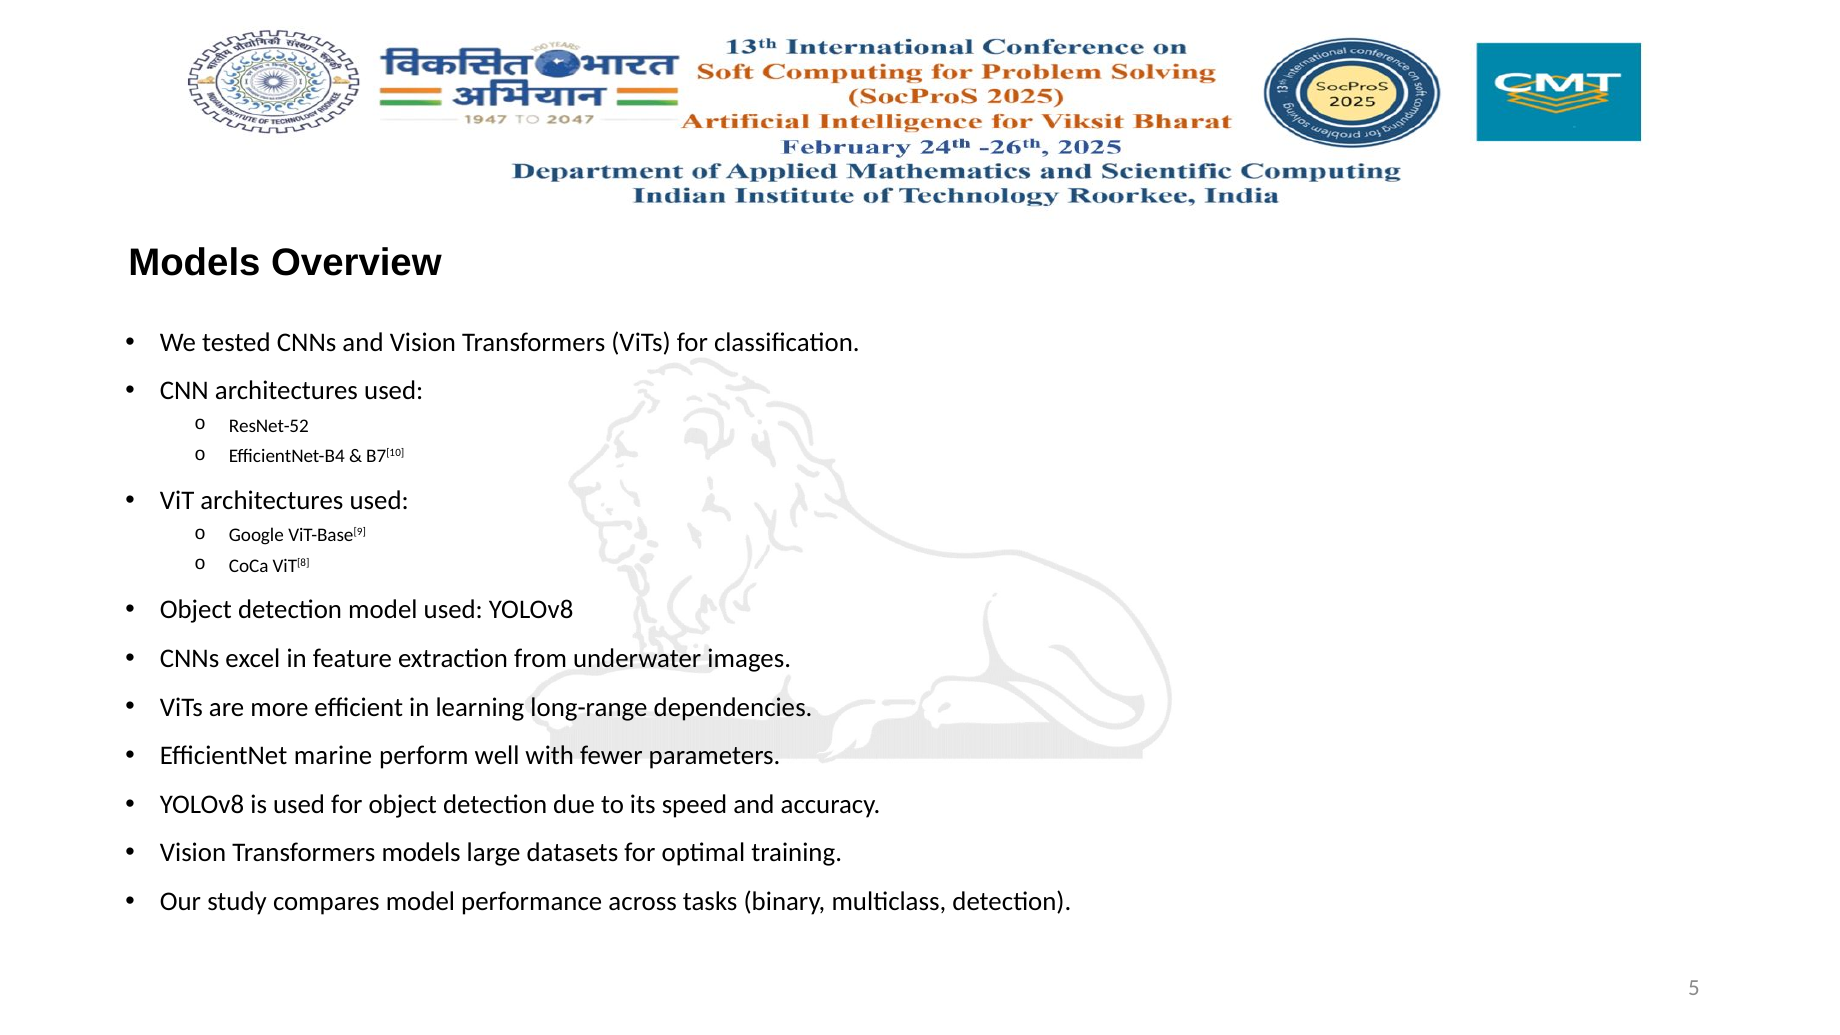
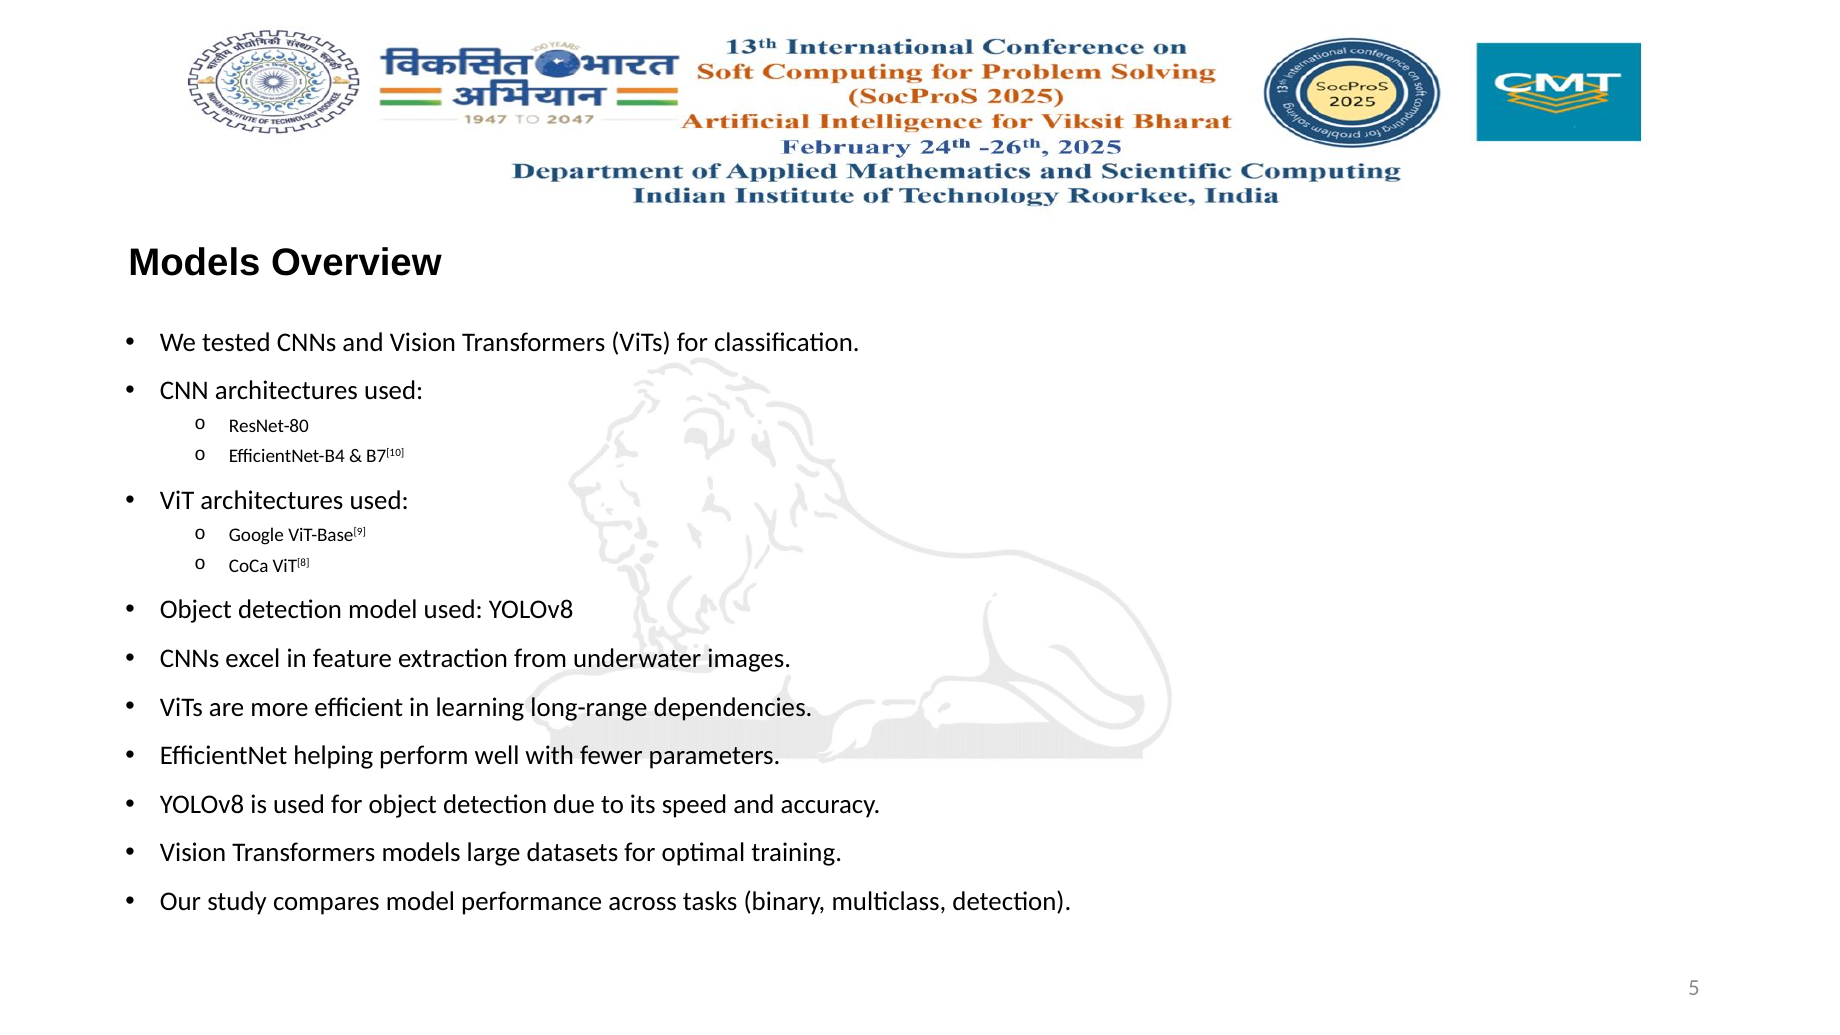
ResNet-52: ResNet-52 -> ResNet-80
marine: marine -> helping
